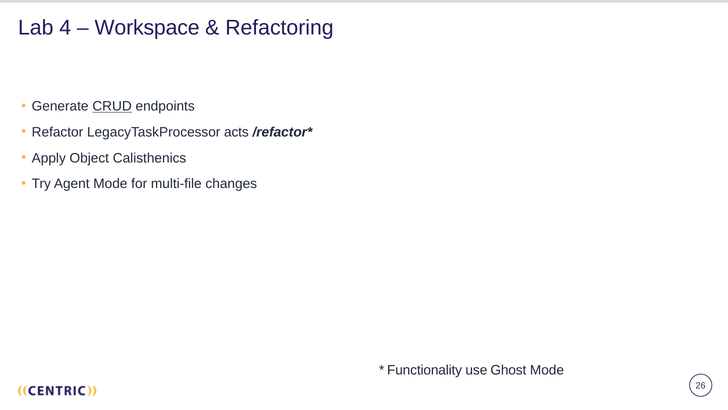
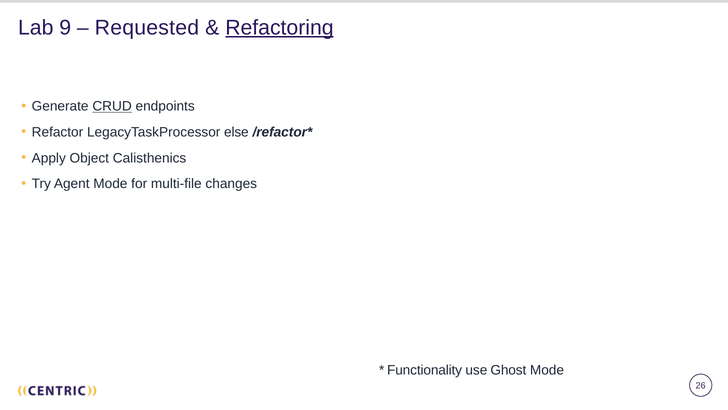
4: 4 -> 9
Workspace: Workspace -> Requested
Refactoring underline: none -> present
acts: acts -> else
